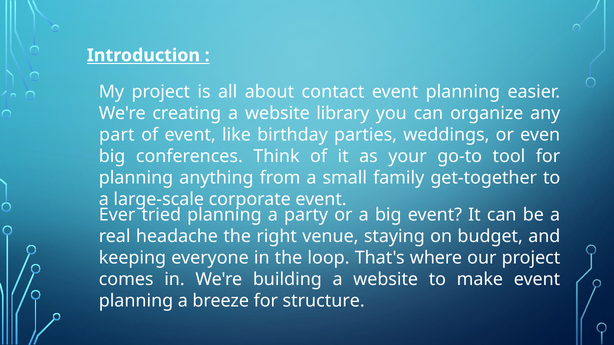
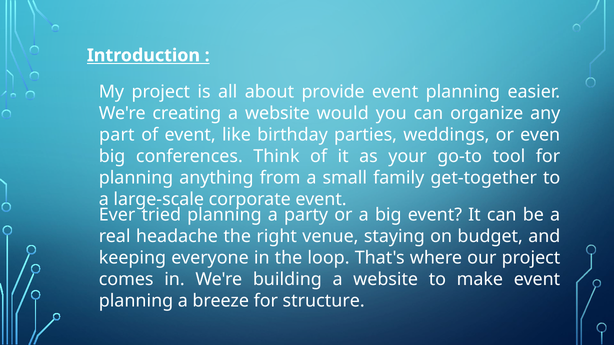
contact: contact -> provide
library: library -> would
